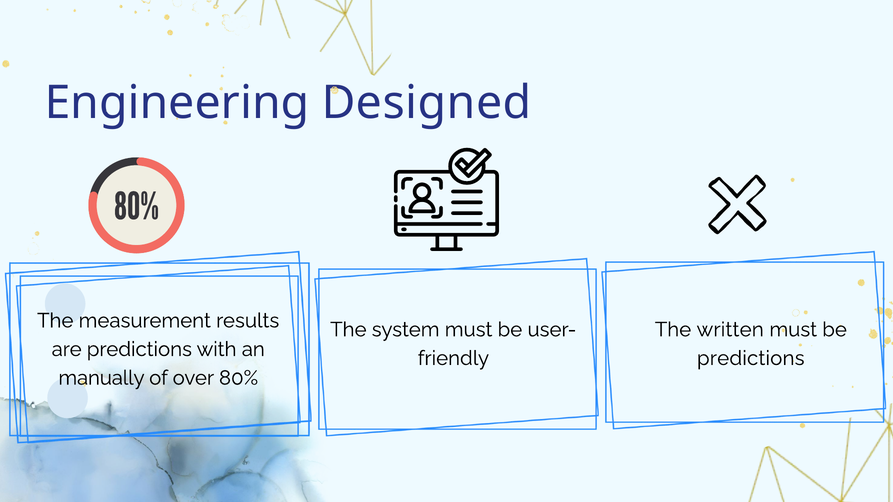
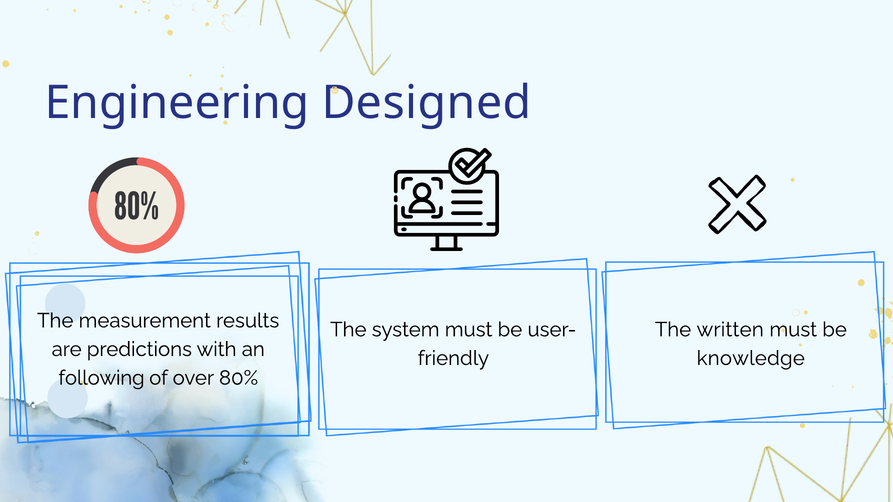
predictions at (751, 358): predictions -> knowledge
manually: manually -> following
